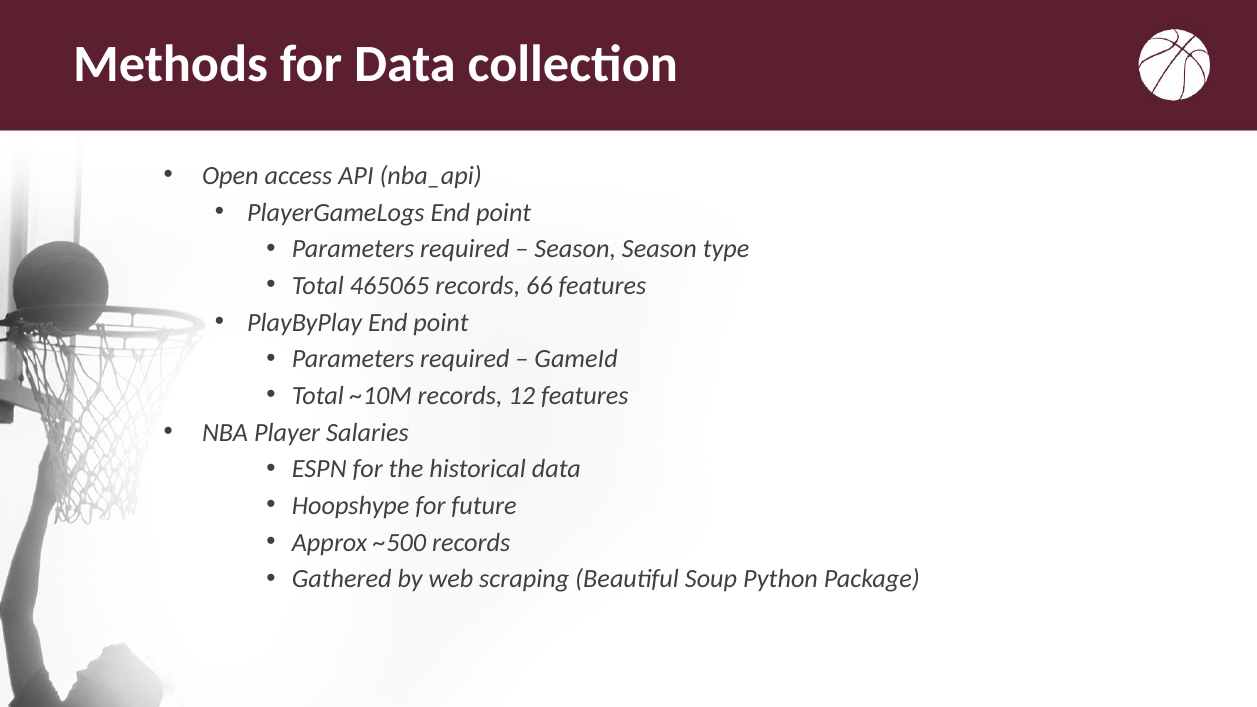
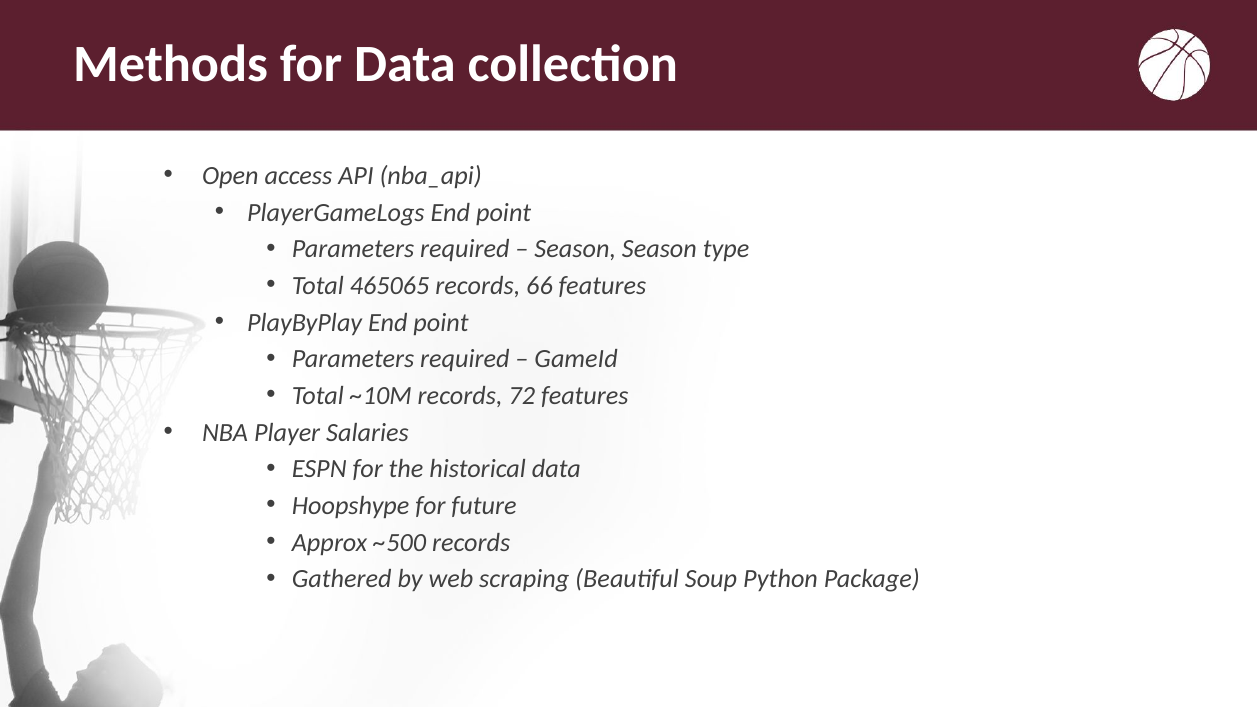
12: 12 -> 72
